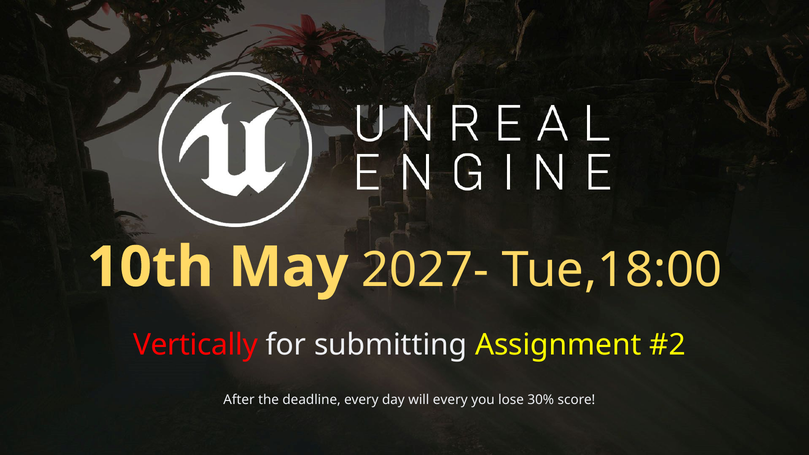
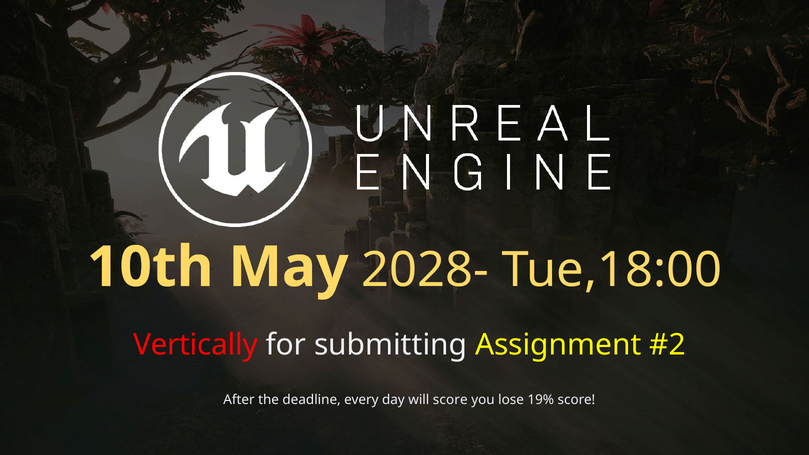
2027-: 2027- -> 2028-
will every: every -> score
30%: 30% -> 19%
